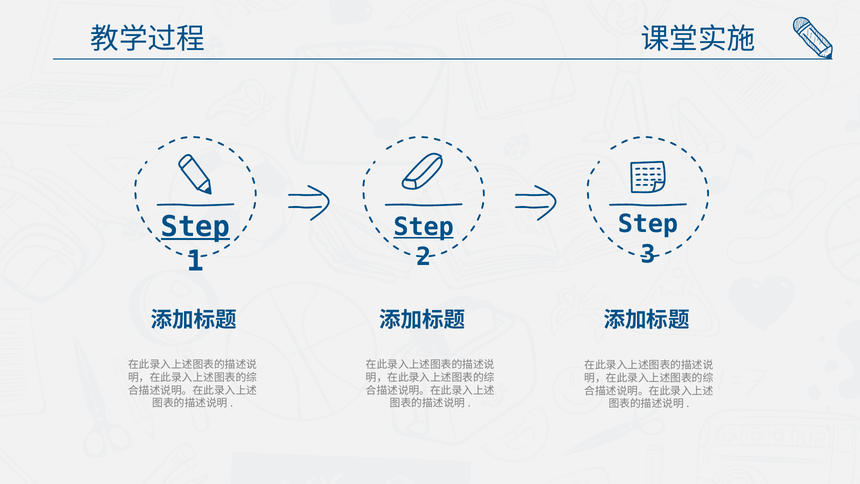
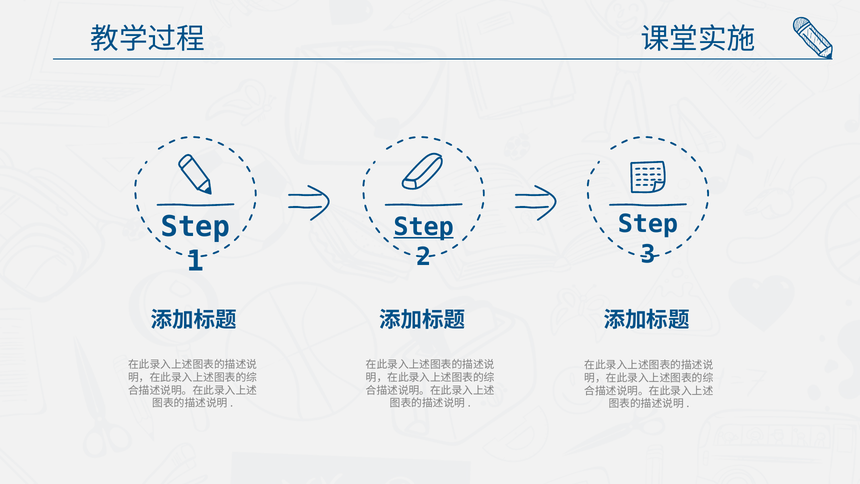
Step at (195, 226) underline: present -> none
